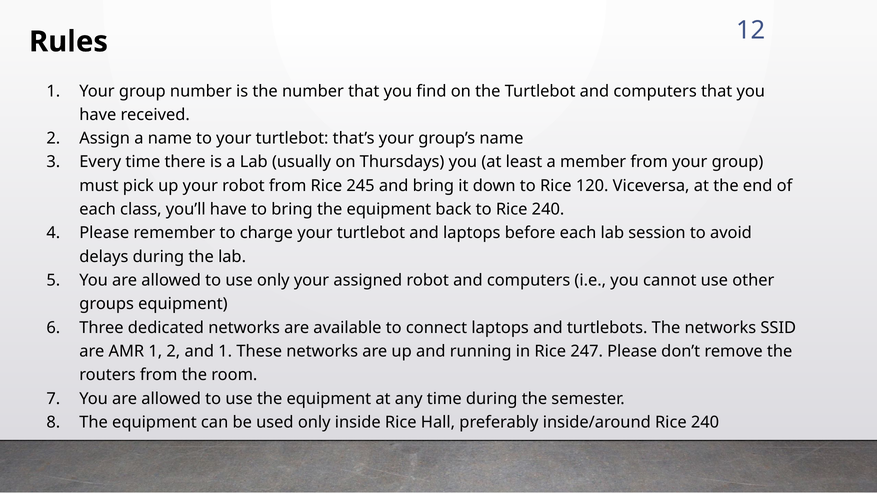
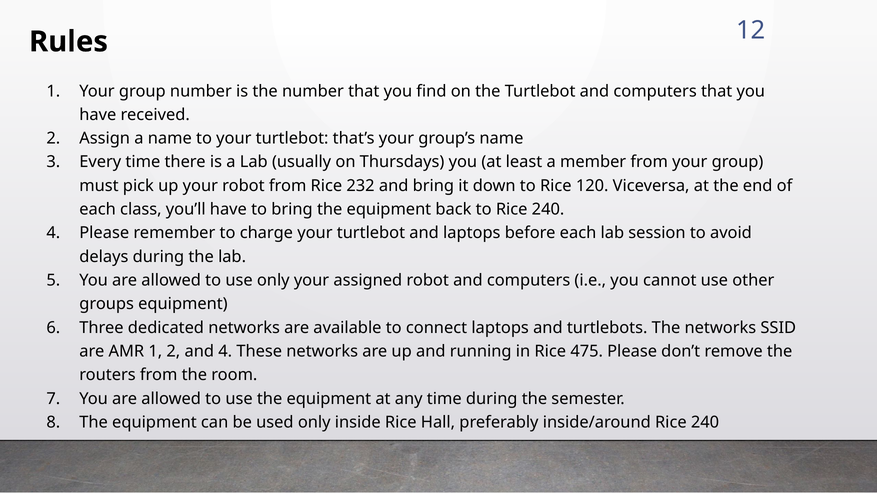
245: 245 -> 232
and 1: 1 -> 4
247: 247 -> 475
